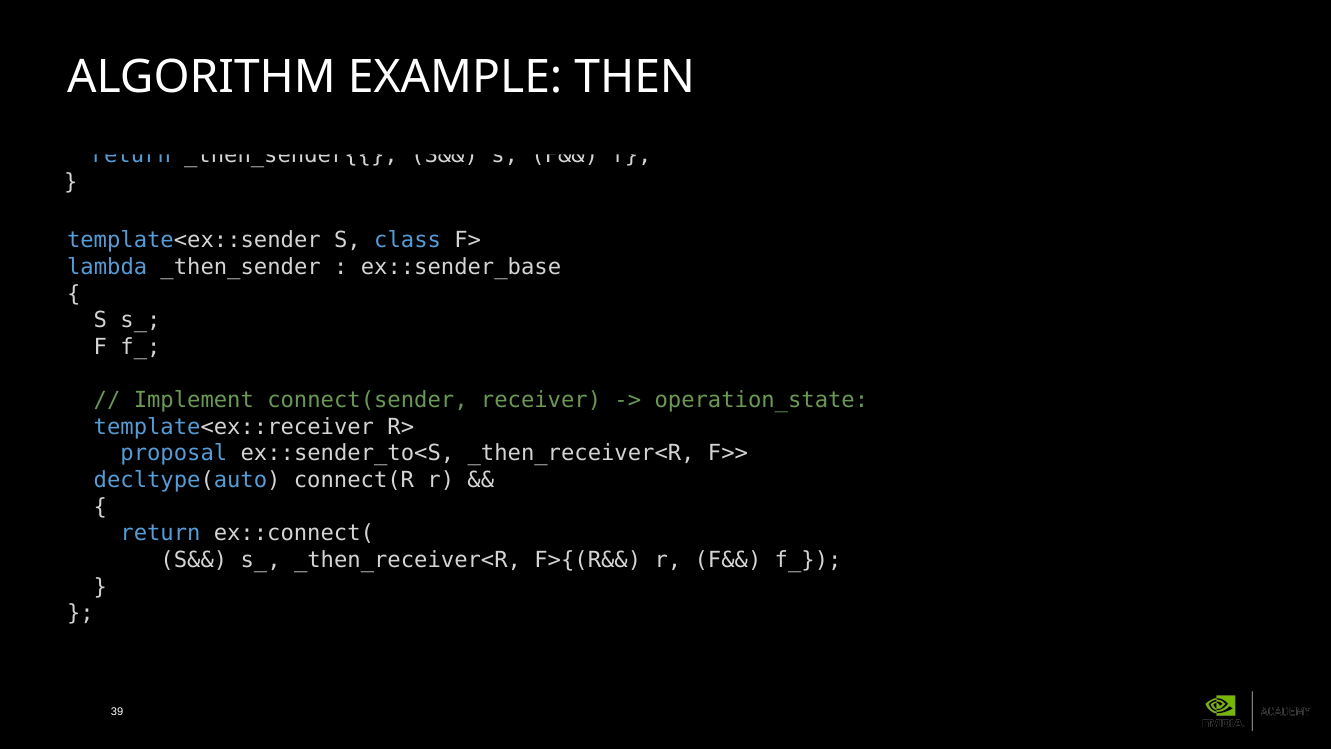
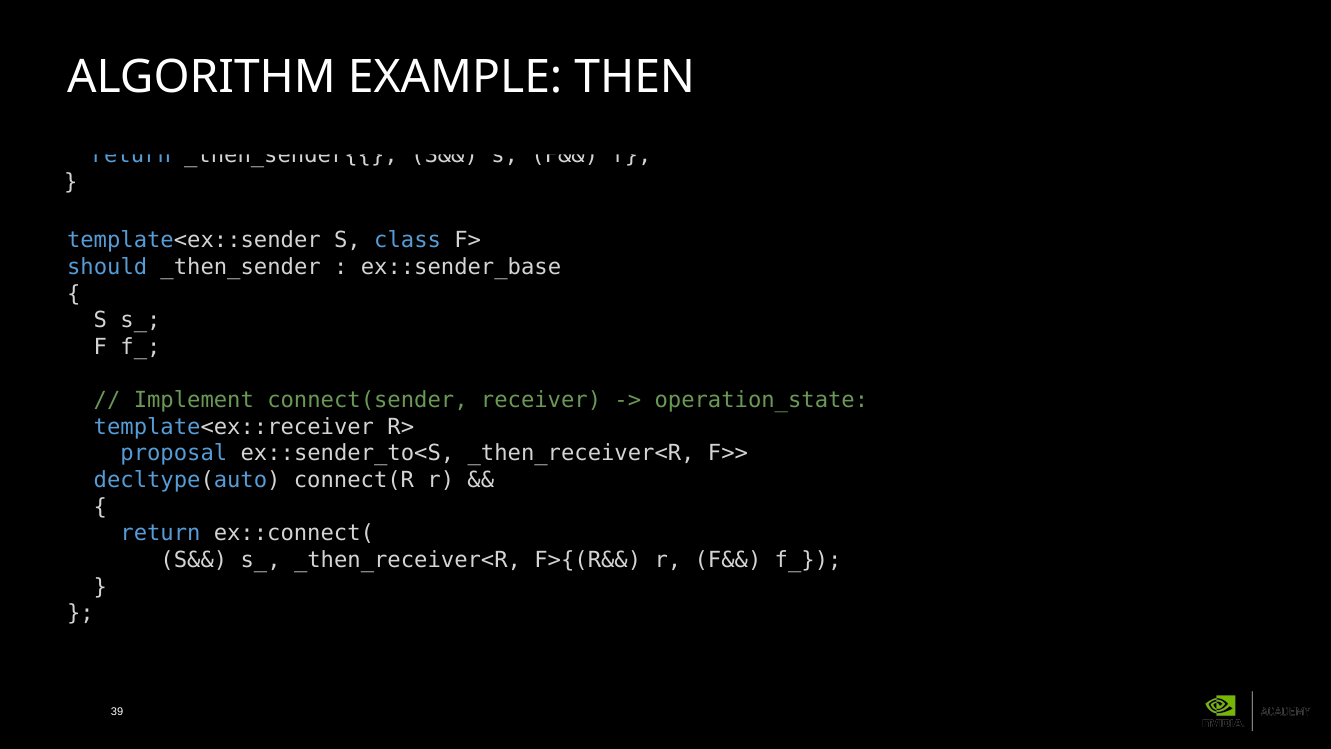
lambda: lambda -> should
